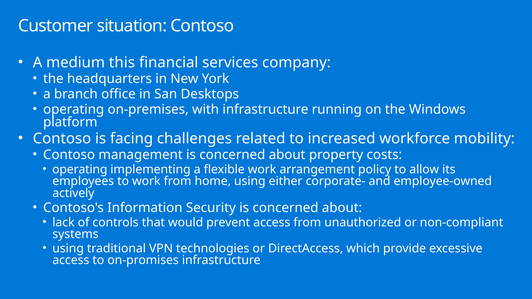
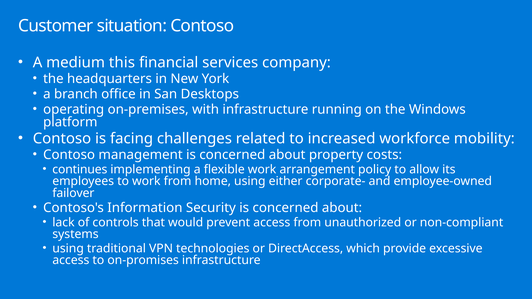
operating at (80, 170): operating -> continues
actively: actively -> failover
